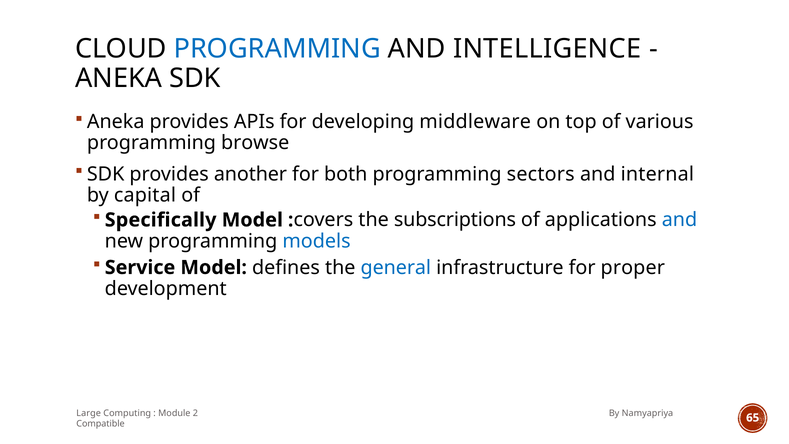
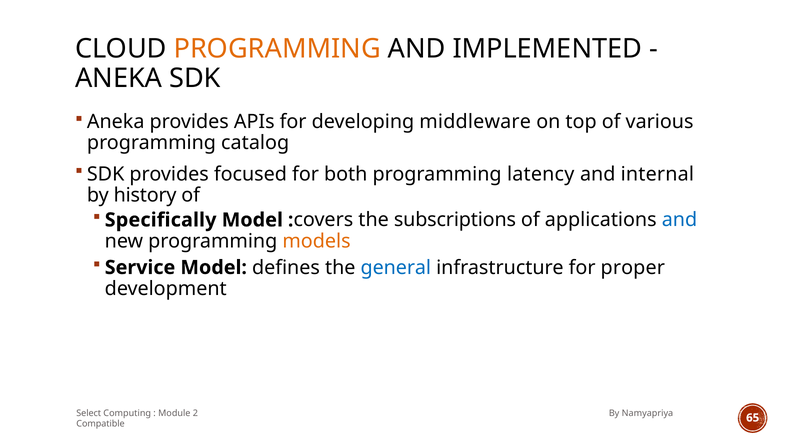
PROGRAMMING at (277, 49) colour: blue -> orange
INTELLIGENCE: INTELLIGENCE -> IMPLEMENTED
browse: browse -> catalog
another: another -> focused
sectors: sectors -> latency
capital: capital -> history
models colour: blue -> orange
Large: Large -> Select
